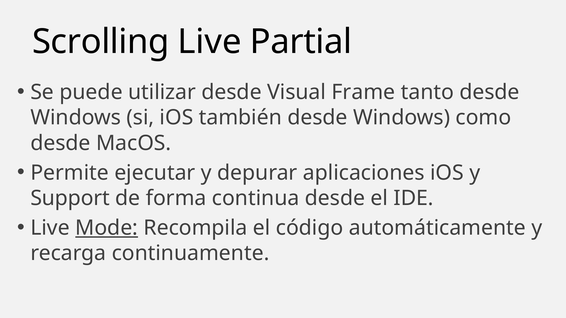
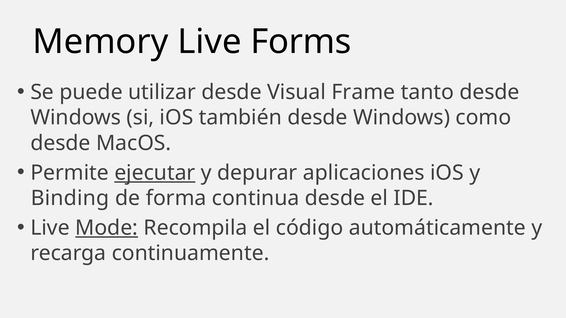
Scrolling: Scrolling -> Memory
Partial: Partial -> Forms
ejecutar underline: none -> present
Support: Support -> Binding
